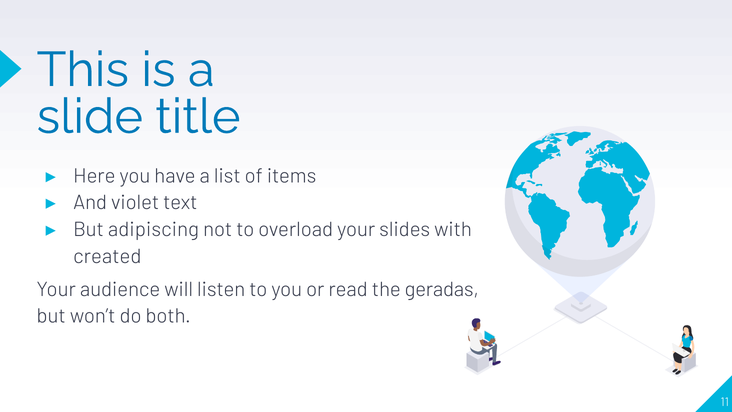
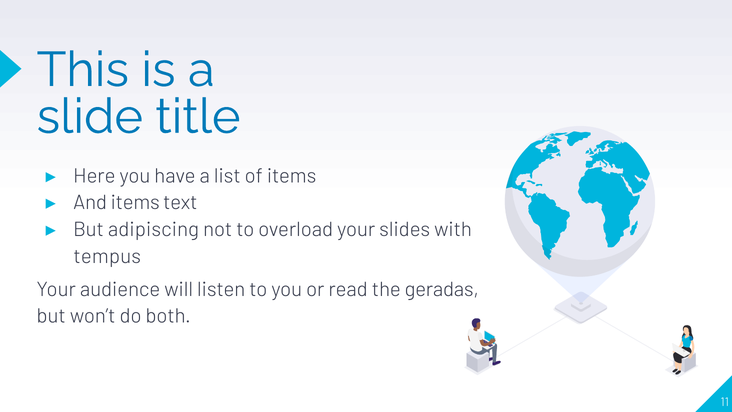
And violet: violet -> items
created: created -> tempus
